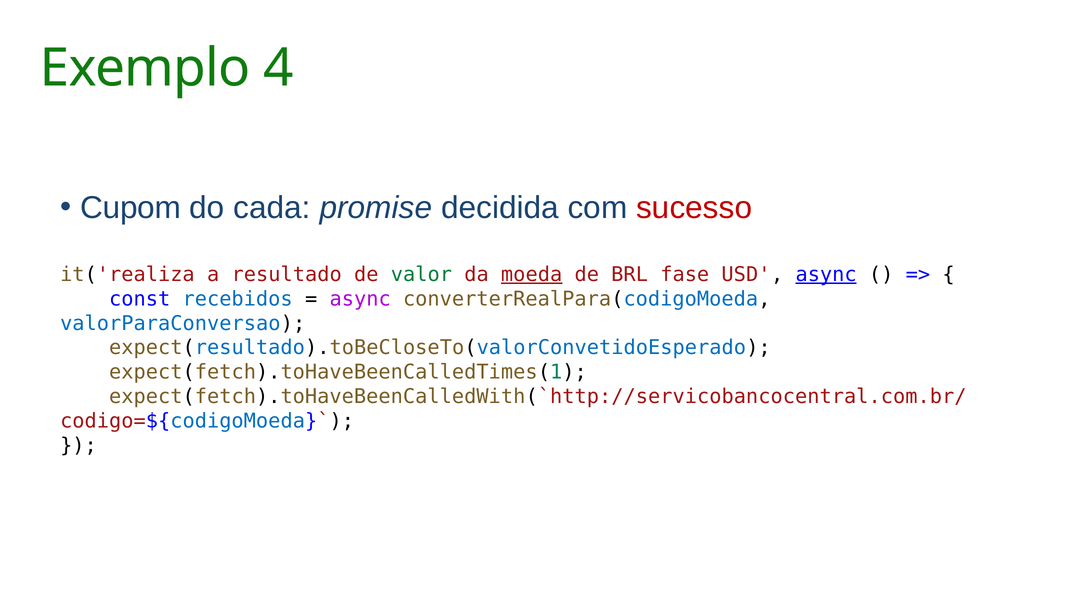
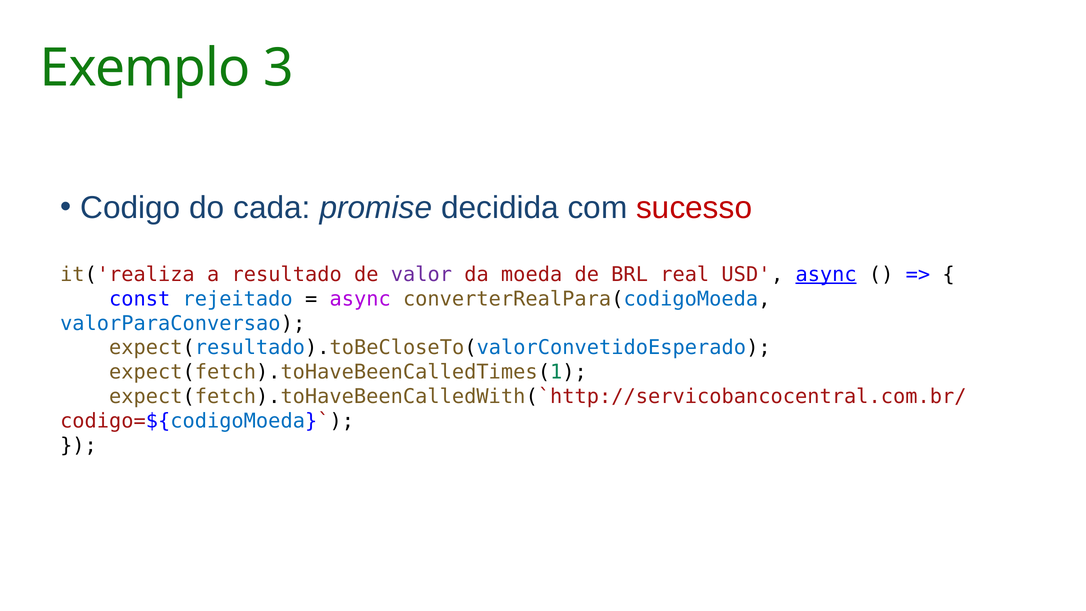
4: 4 -> 3
Cupom: Cupom -> Codigo
valor colour: green -> purple
moeda underline: present -> none
fase: fase -> real
recebidos: recebidos -> rejeitado
